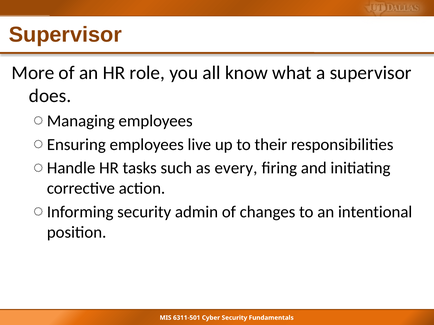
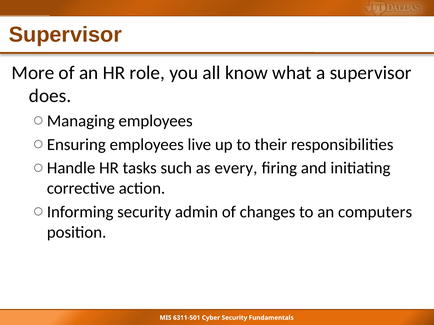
intentional: intentional -> computers
